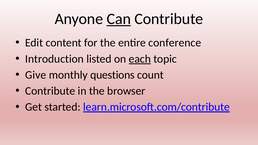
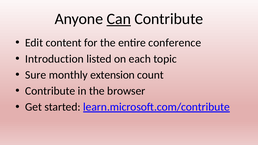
each underline: present -> none
Give: Give -> Sure
questions: questions -> extension
